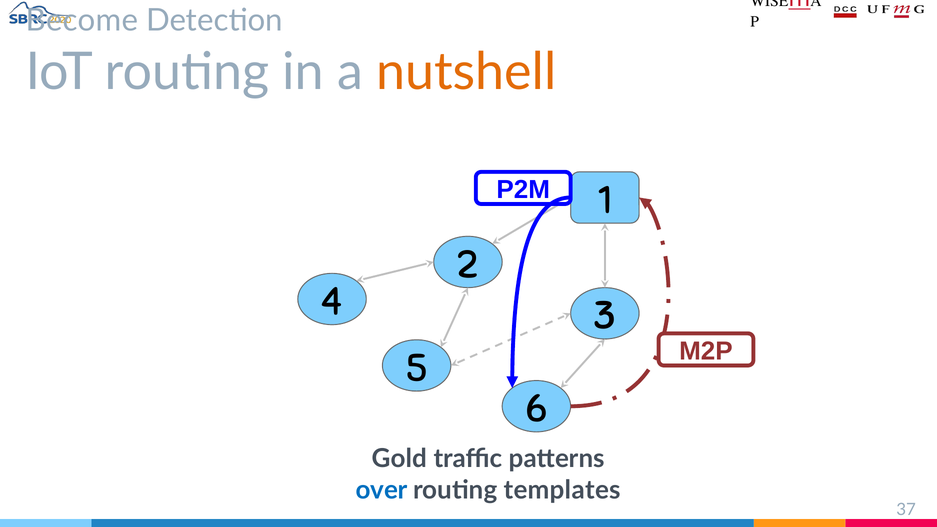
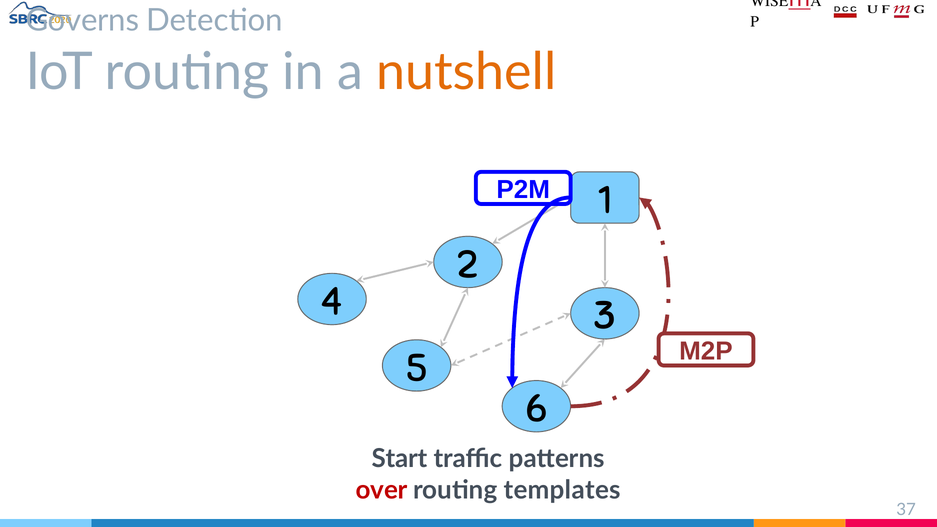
Become: Become -> Governs
Gold: Gold -> Start
over colour: blue -> red
